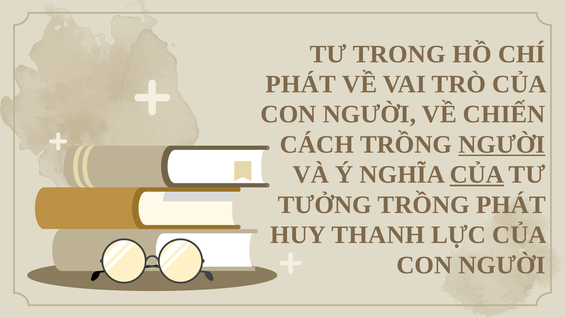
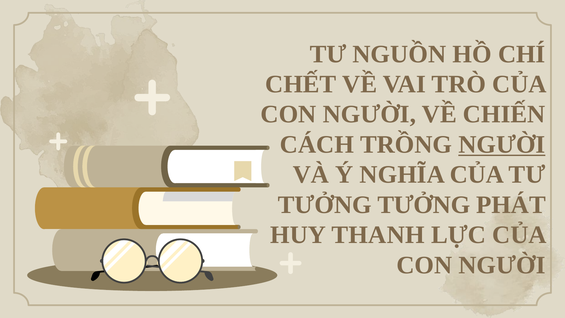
TRONG: TRONG -> NGUỒN
PHÁT at (301, 84): PHÁT -> CHẾT
CỦA at (477, 175) underline: present -> none
TƯỞNG TRỒNG: TRỒNG -> TƯỞNG
